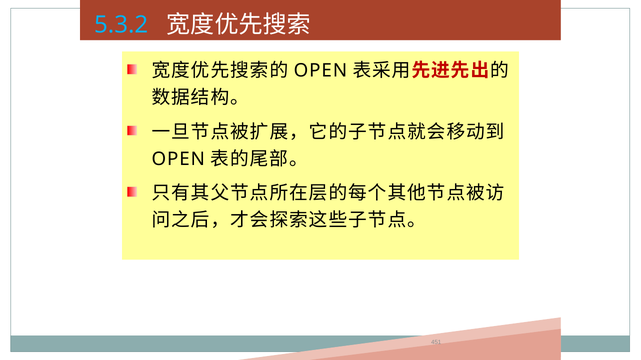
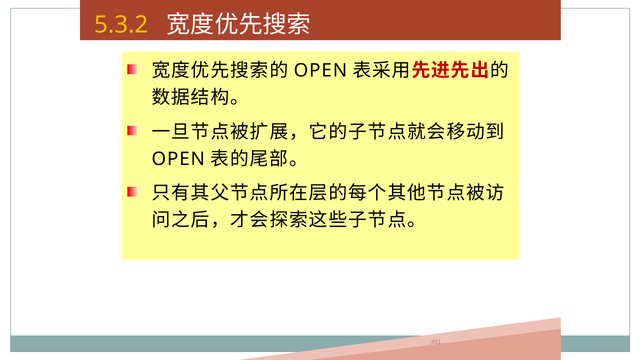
5.3.2 colour: light blue -> yellow
